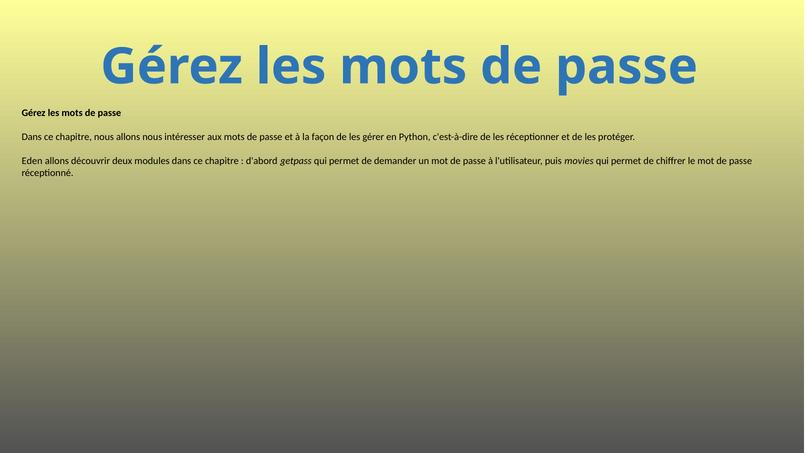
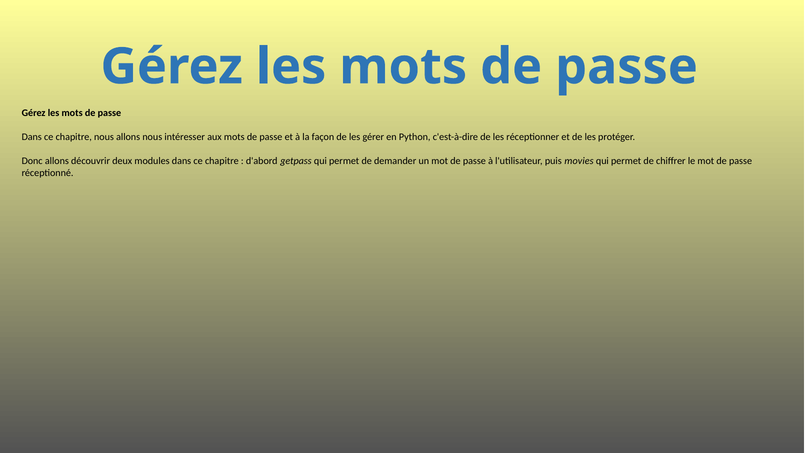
Eden: Eden -> Donc
